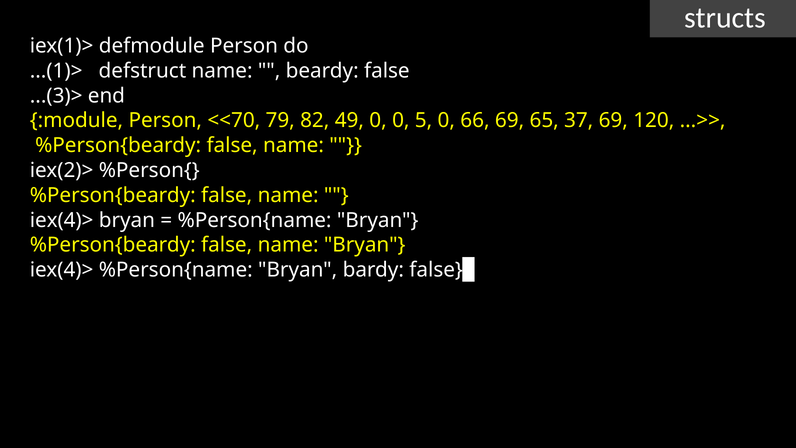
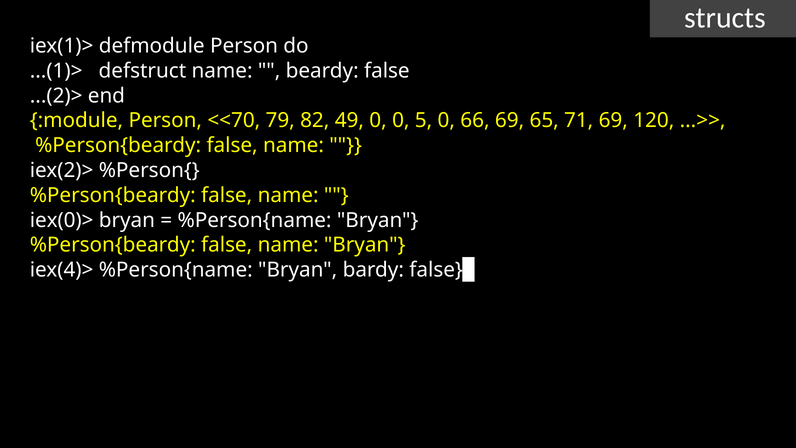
...(3)>: ...(3)> -> ...(2)>
37: 37 -> 71
iex(4)> at (62, 220): iex(4)> -> iex(0)>
